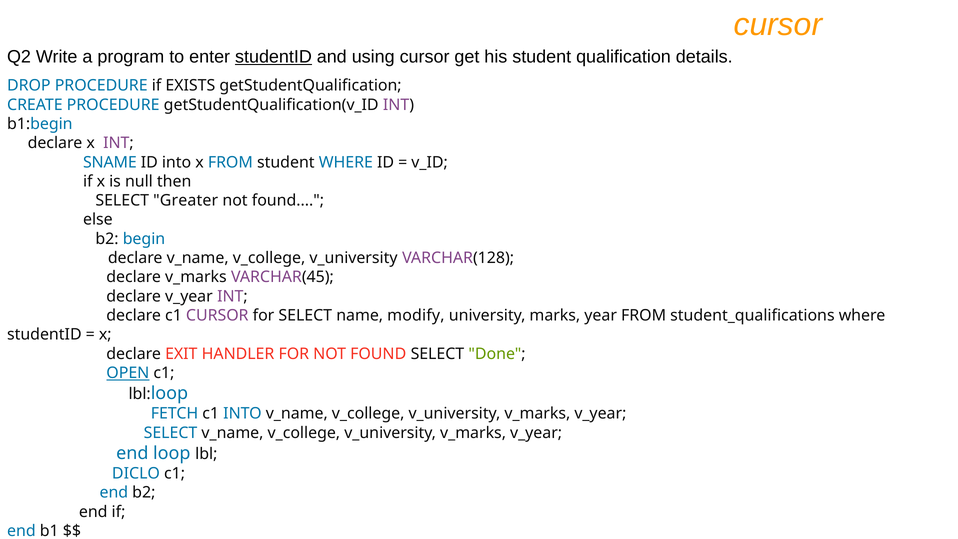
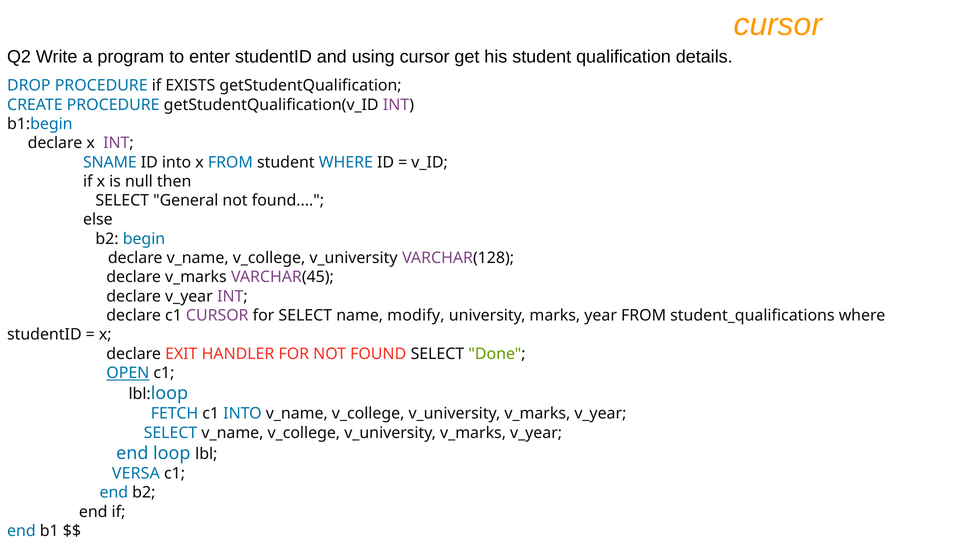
studentID at (273, 57) underline: present -> none
Greater: Greater -> General
DICLO: DICLO -> VERSA
